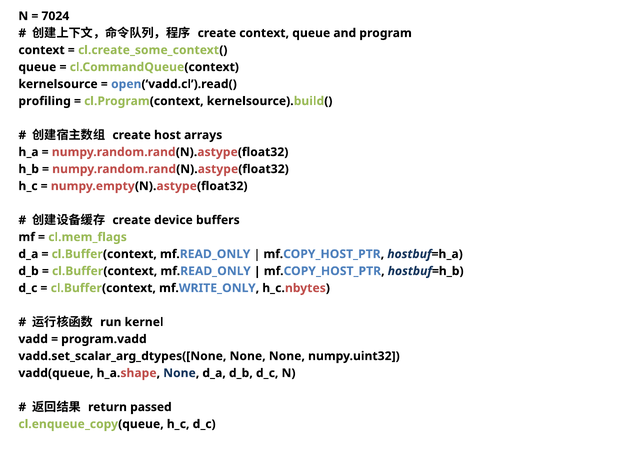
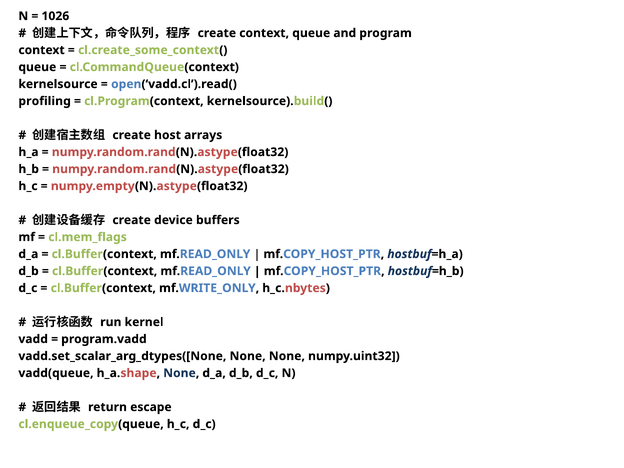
7024: 7024 -> 1026
passed: passed -> escape
